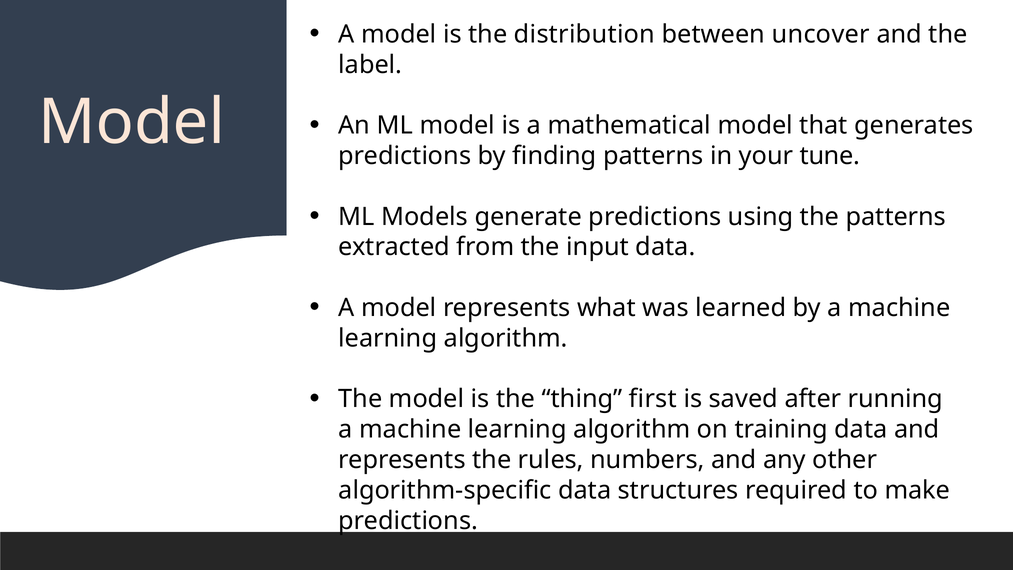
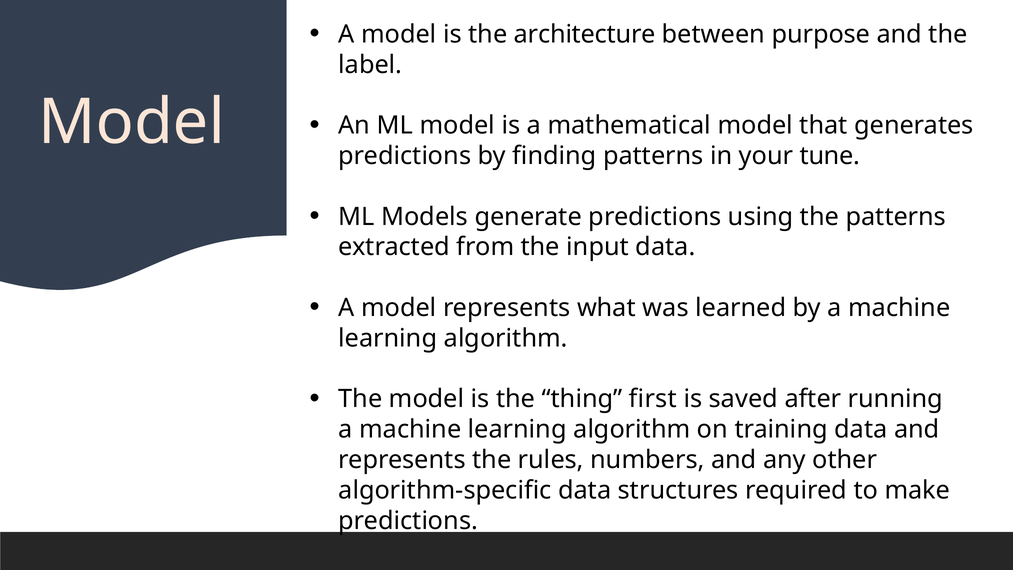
distribution: distribution -> architecture
uncover: uncover -> purpose
